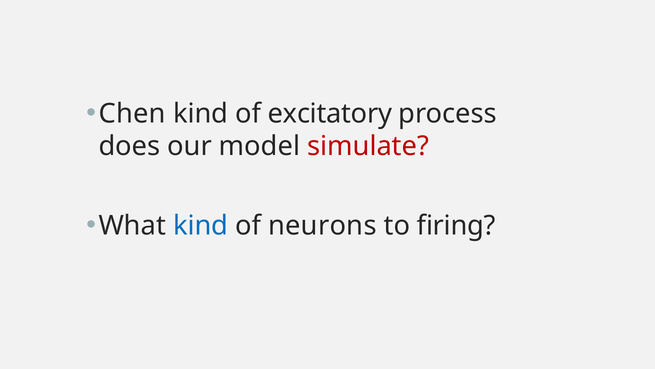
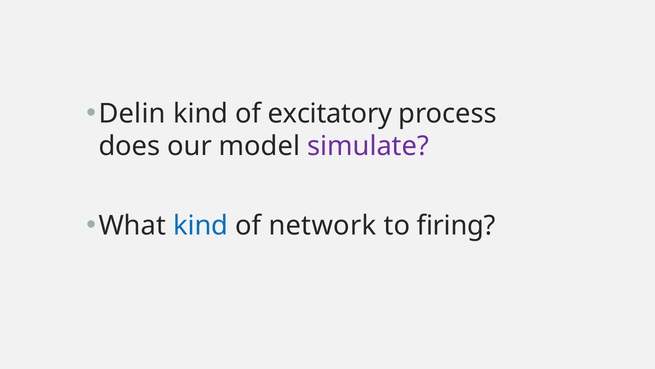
Chen: Chen -> Delin
simulate colour: red -> purple
neurons: neurons -> network
